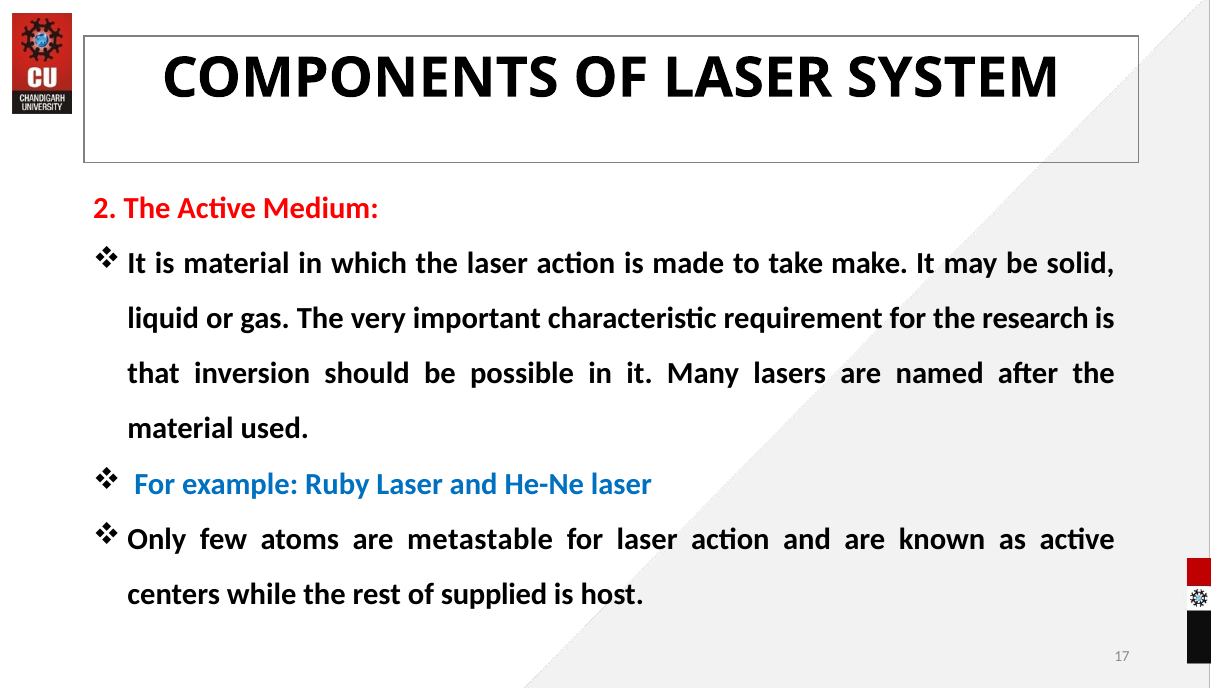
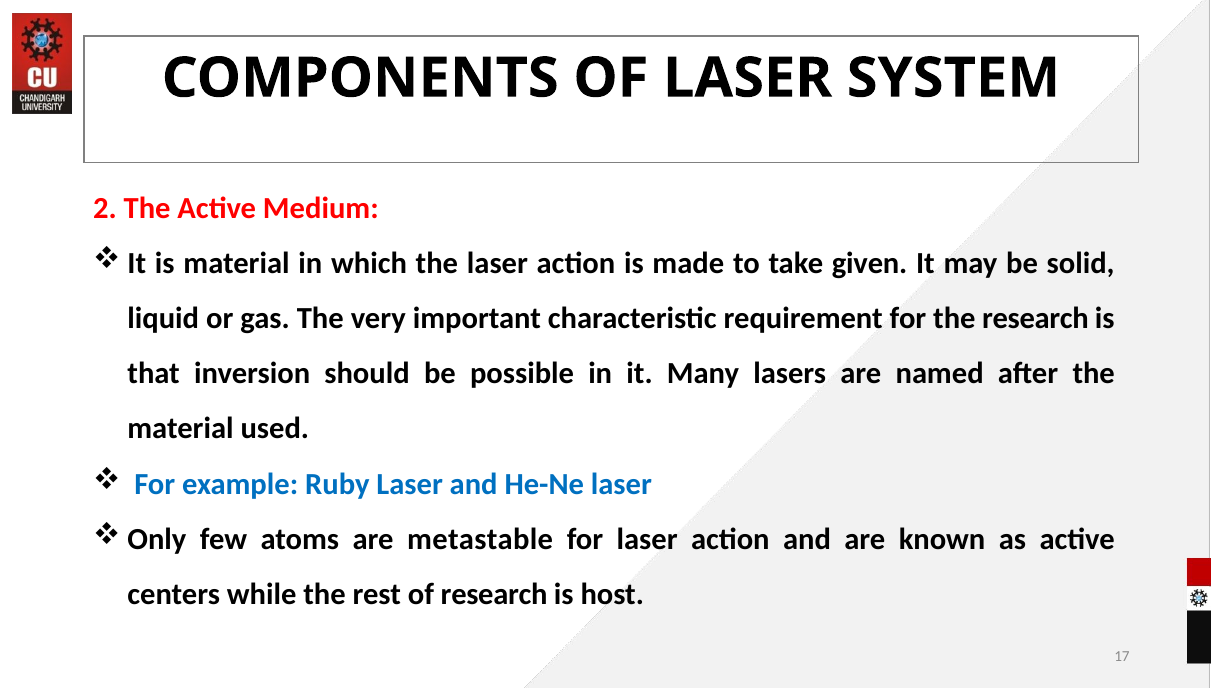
make: make -> given
of supplied: supplied -> research
